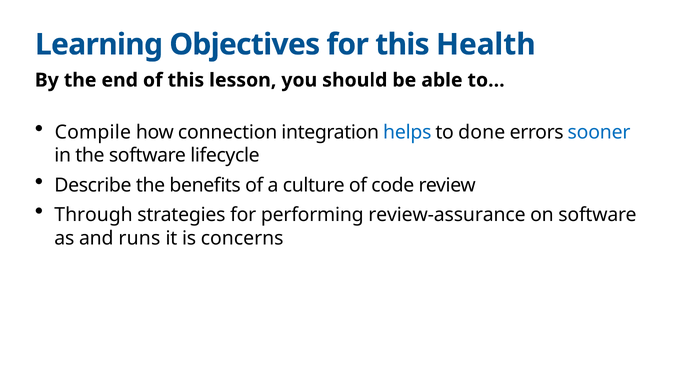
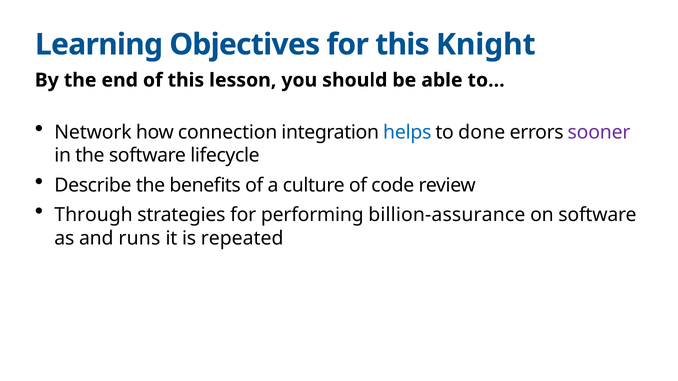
Health: Health -> Knight
Compile: Compile -> Network
sooner colour: blue -> purple
review-assurance: review-assurance -> billion-assurance
concerns: concerns -> repeated
